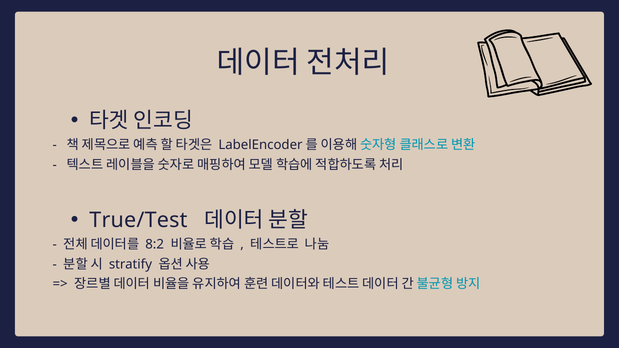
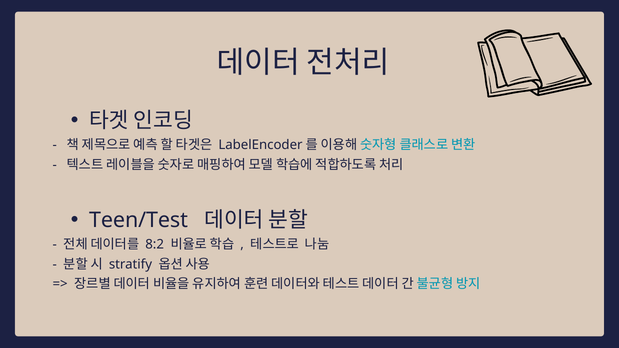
True/Test: True/Test -> Teen/Test
